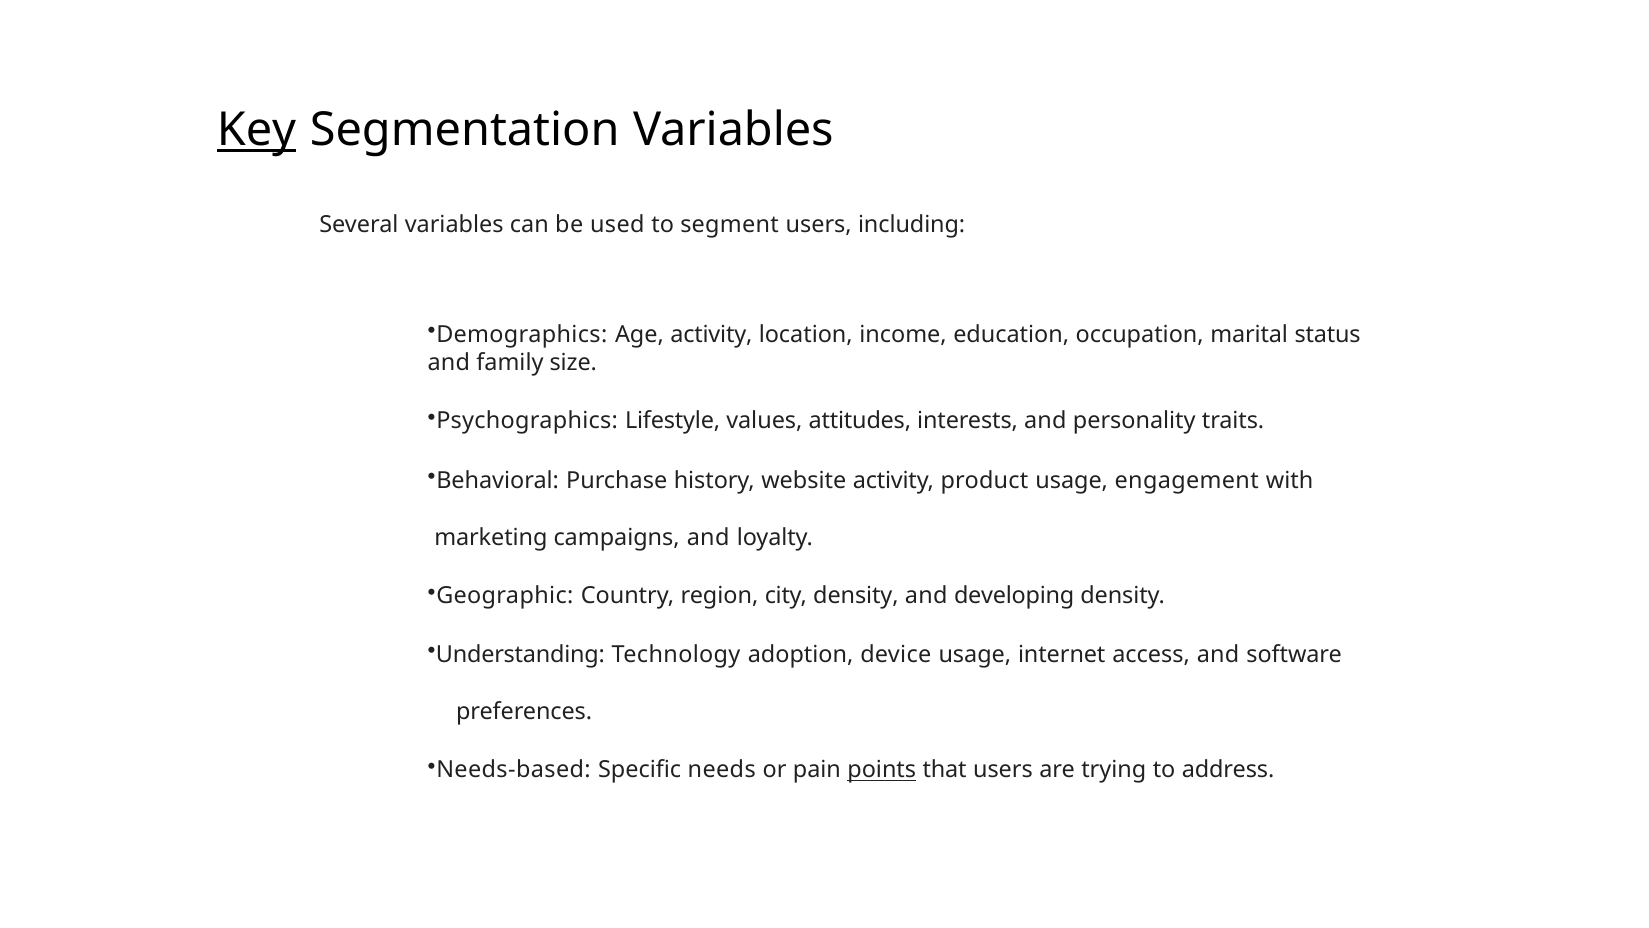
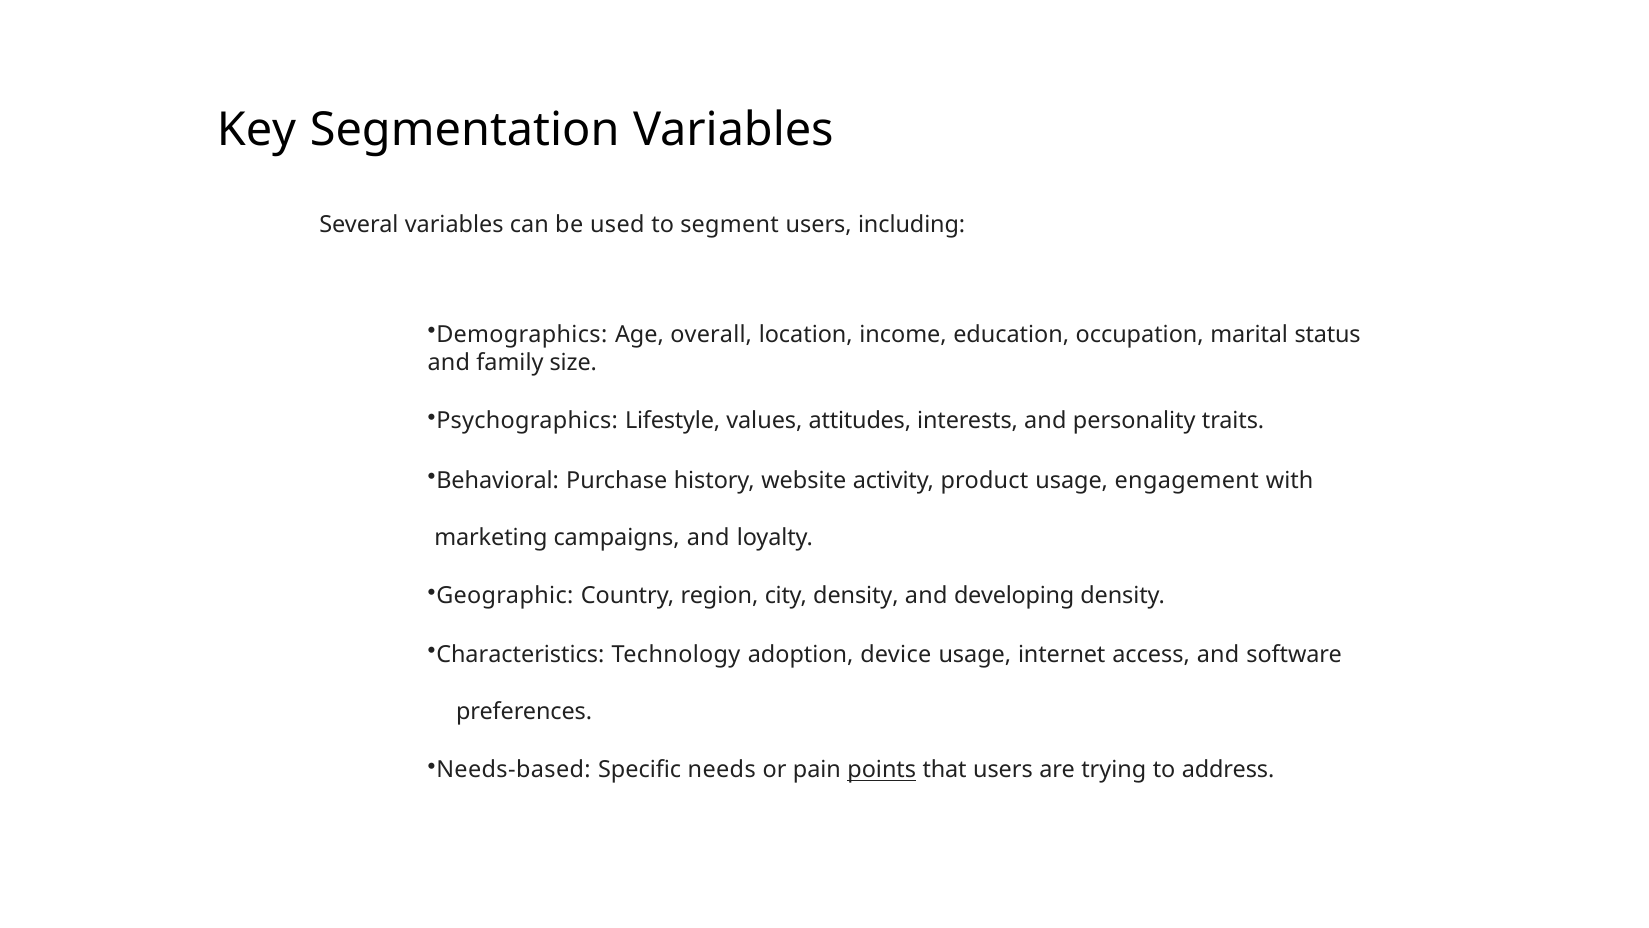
Key underline: present -> none
Age activity: activity -> overall
Understanding: Understanding -> Characteristics
